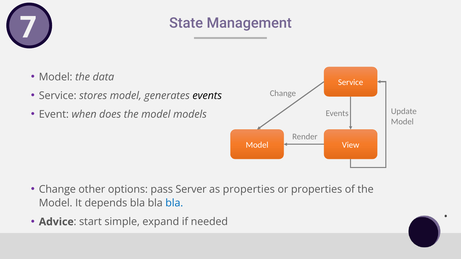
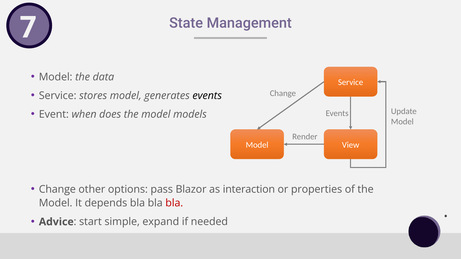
Server: Server -> Blazor
as properties: properties -> interaction
bla at (174, 203) colour: blue -> red
